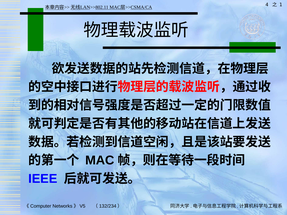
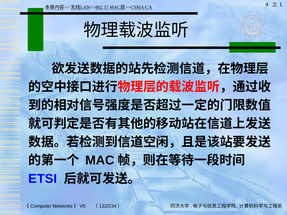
IEEE: IEEE -> ETSI
